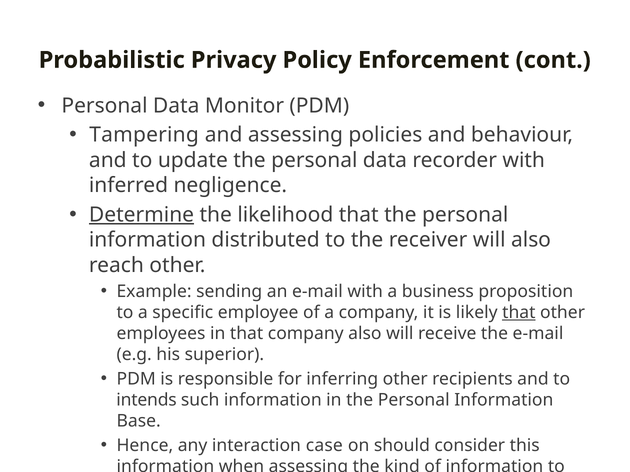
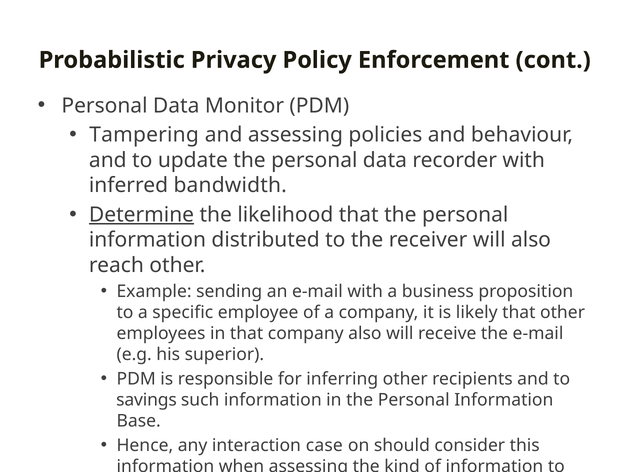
negligence: negligence -> bandwidth
that at (519, 313) underline: present -> none
intends: intends -> savings
